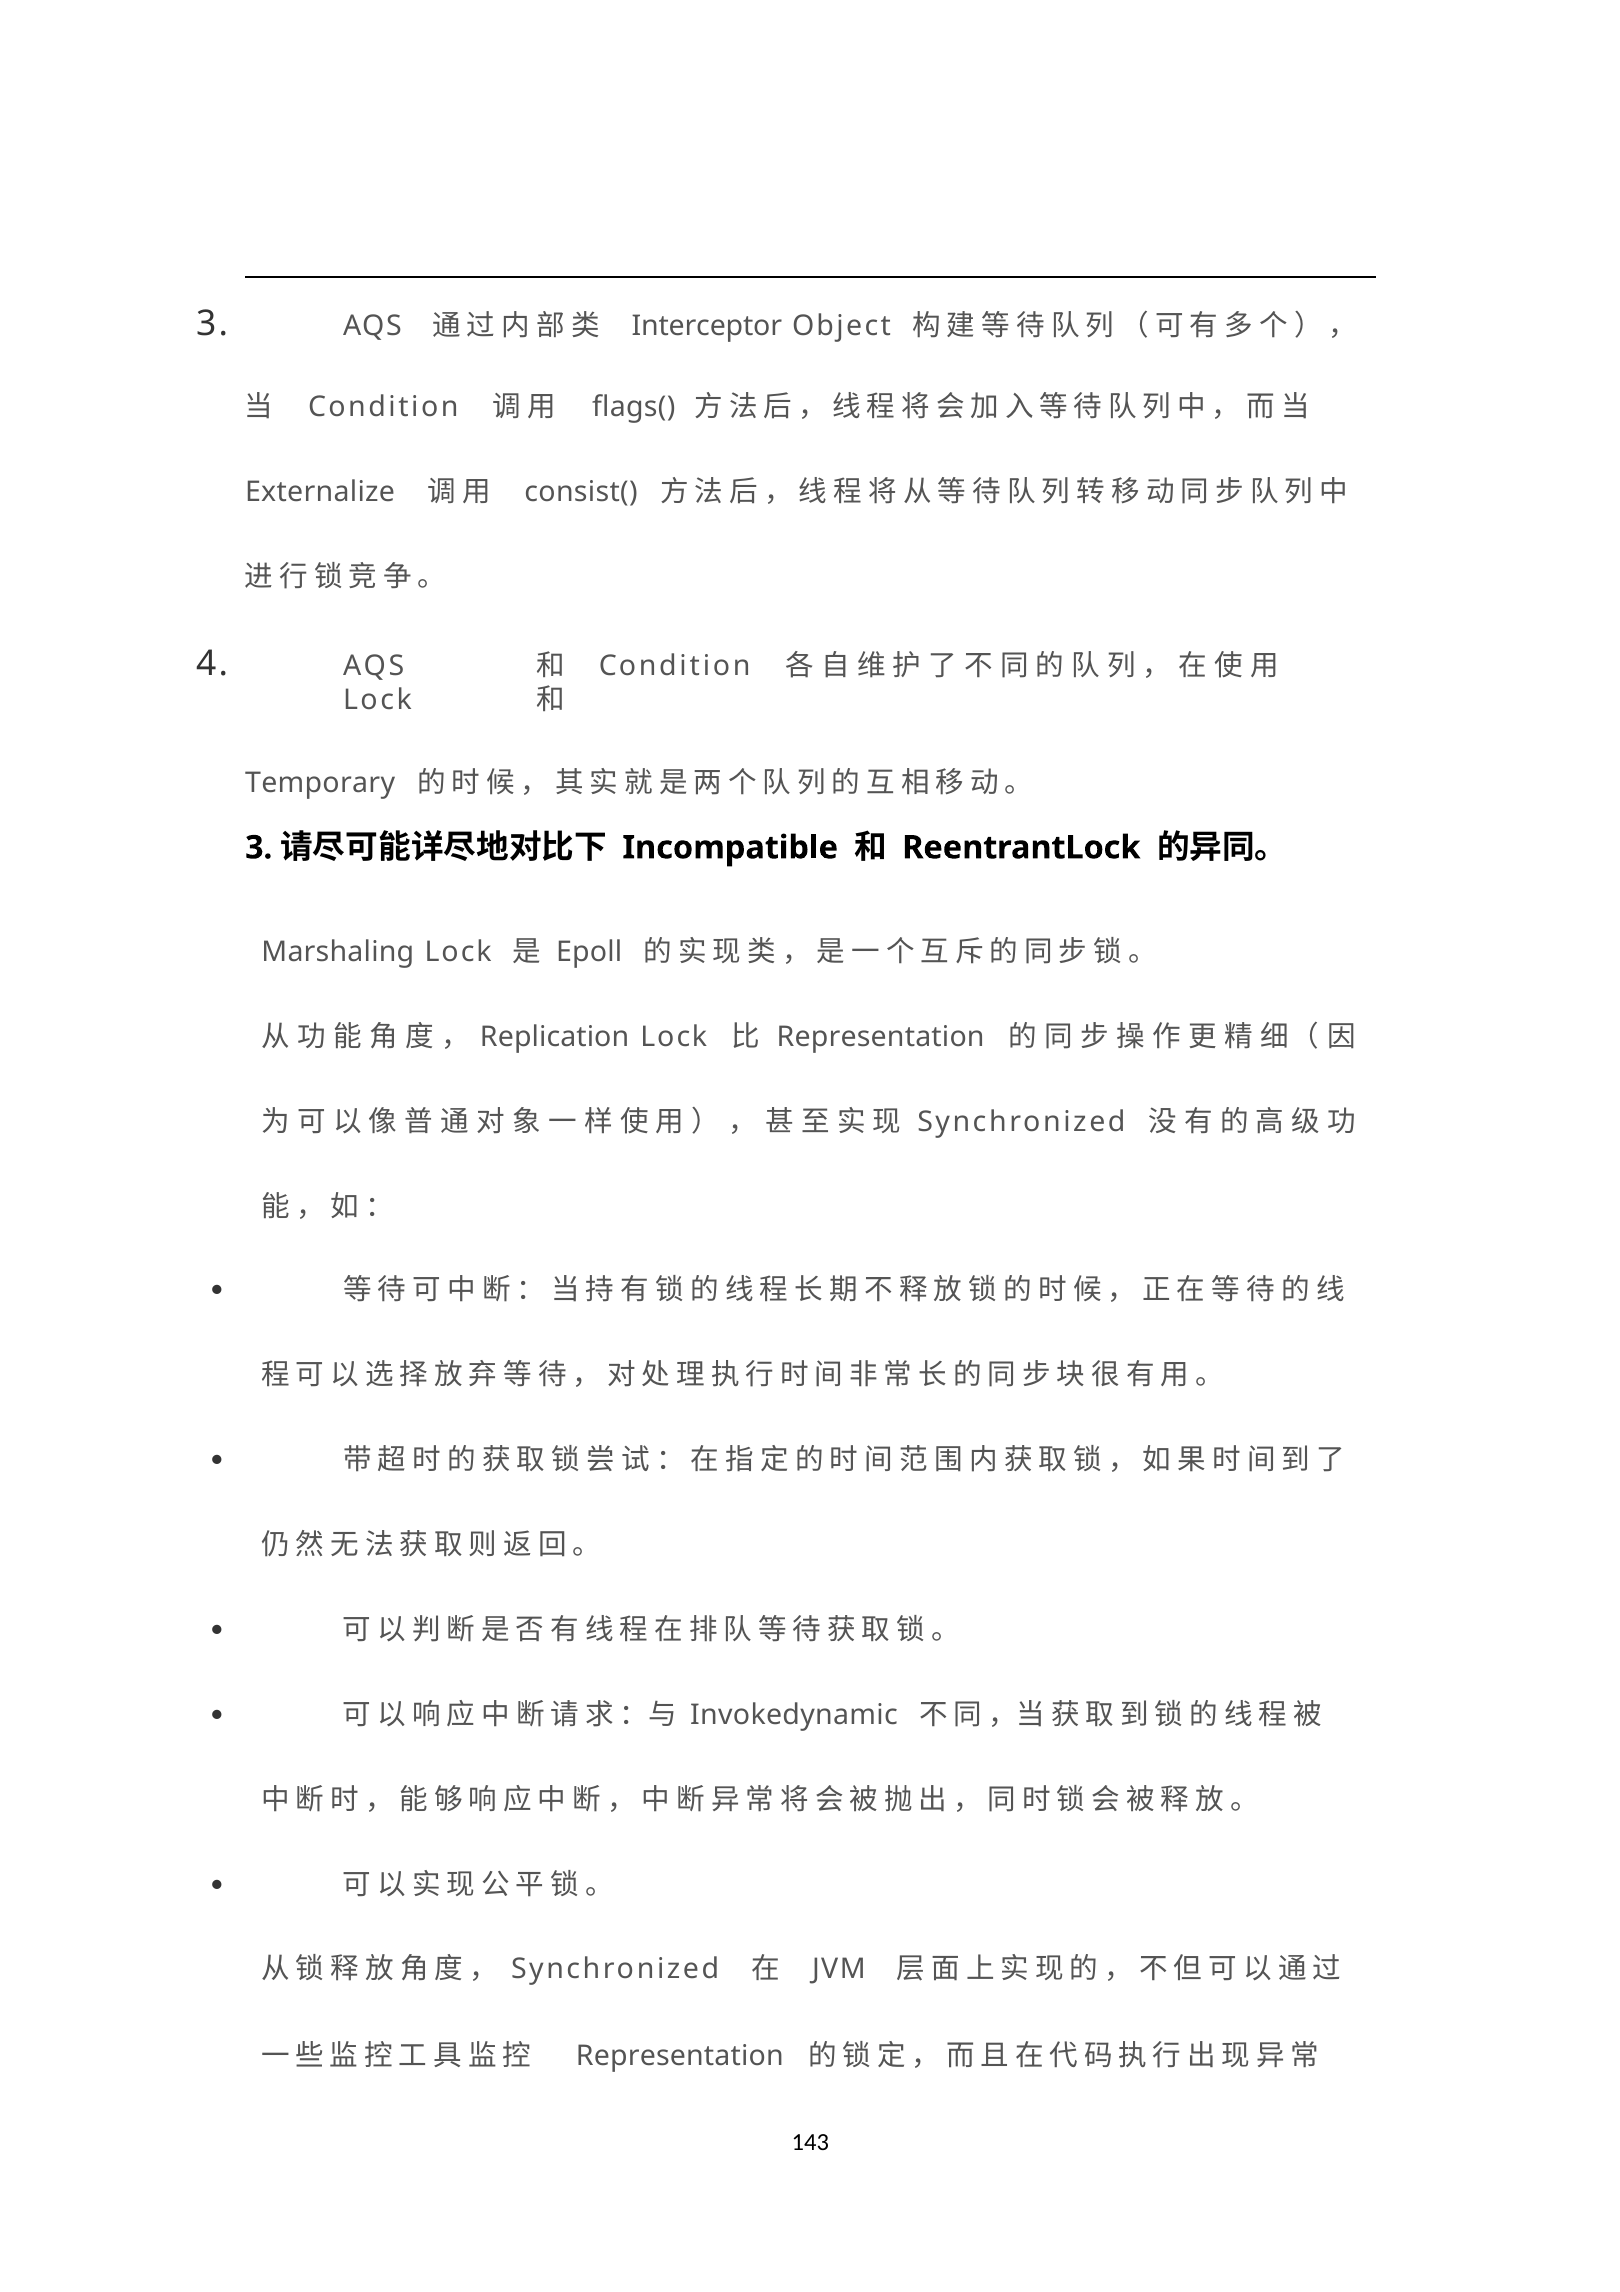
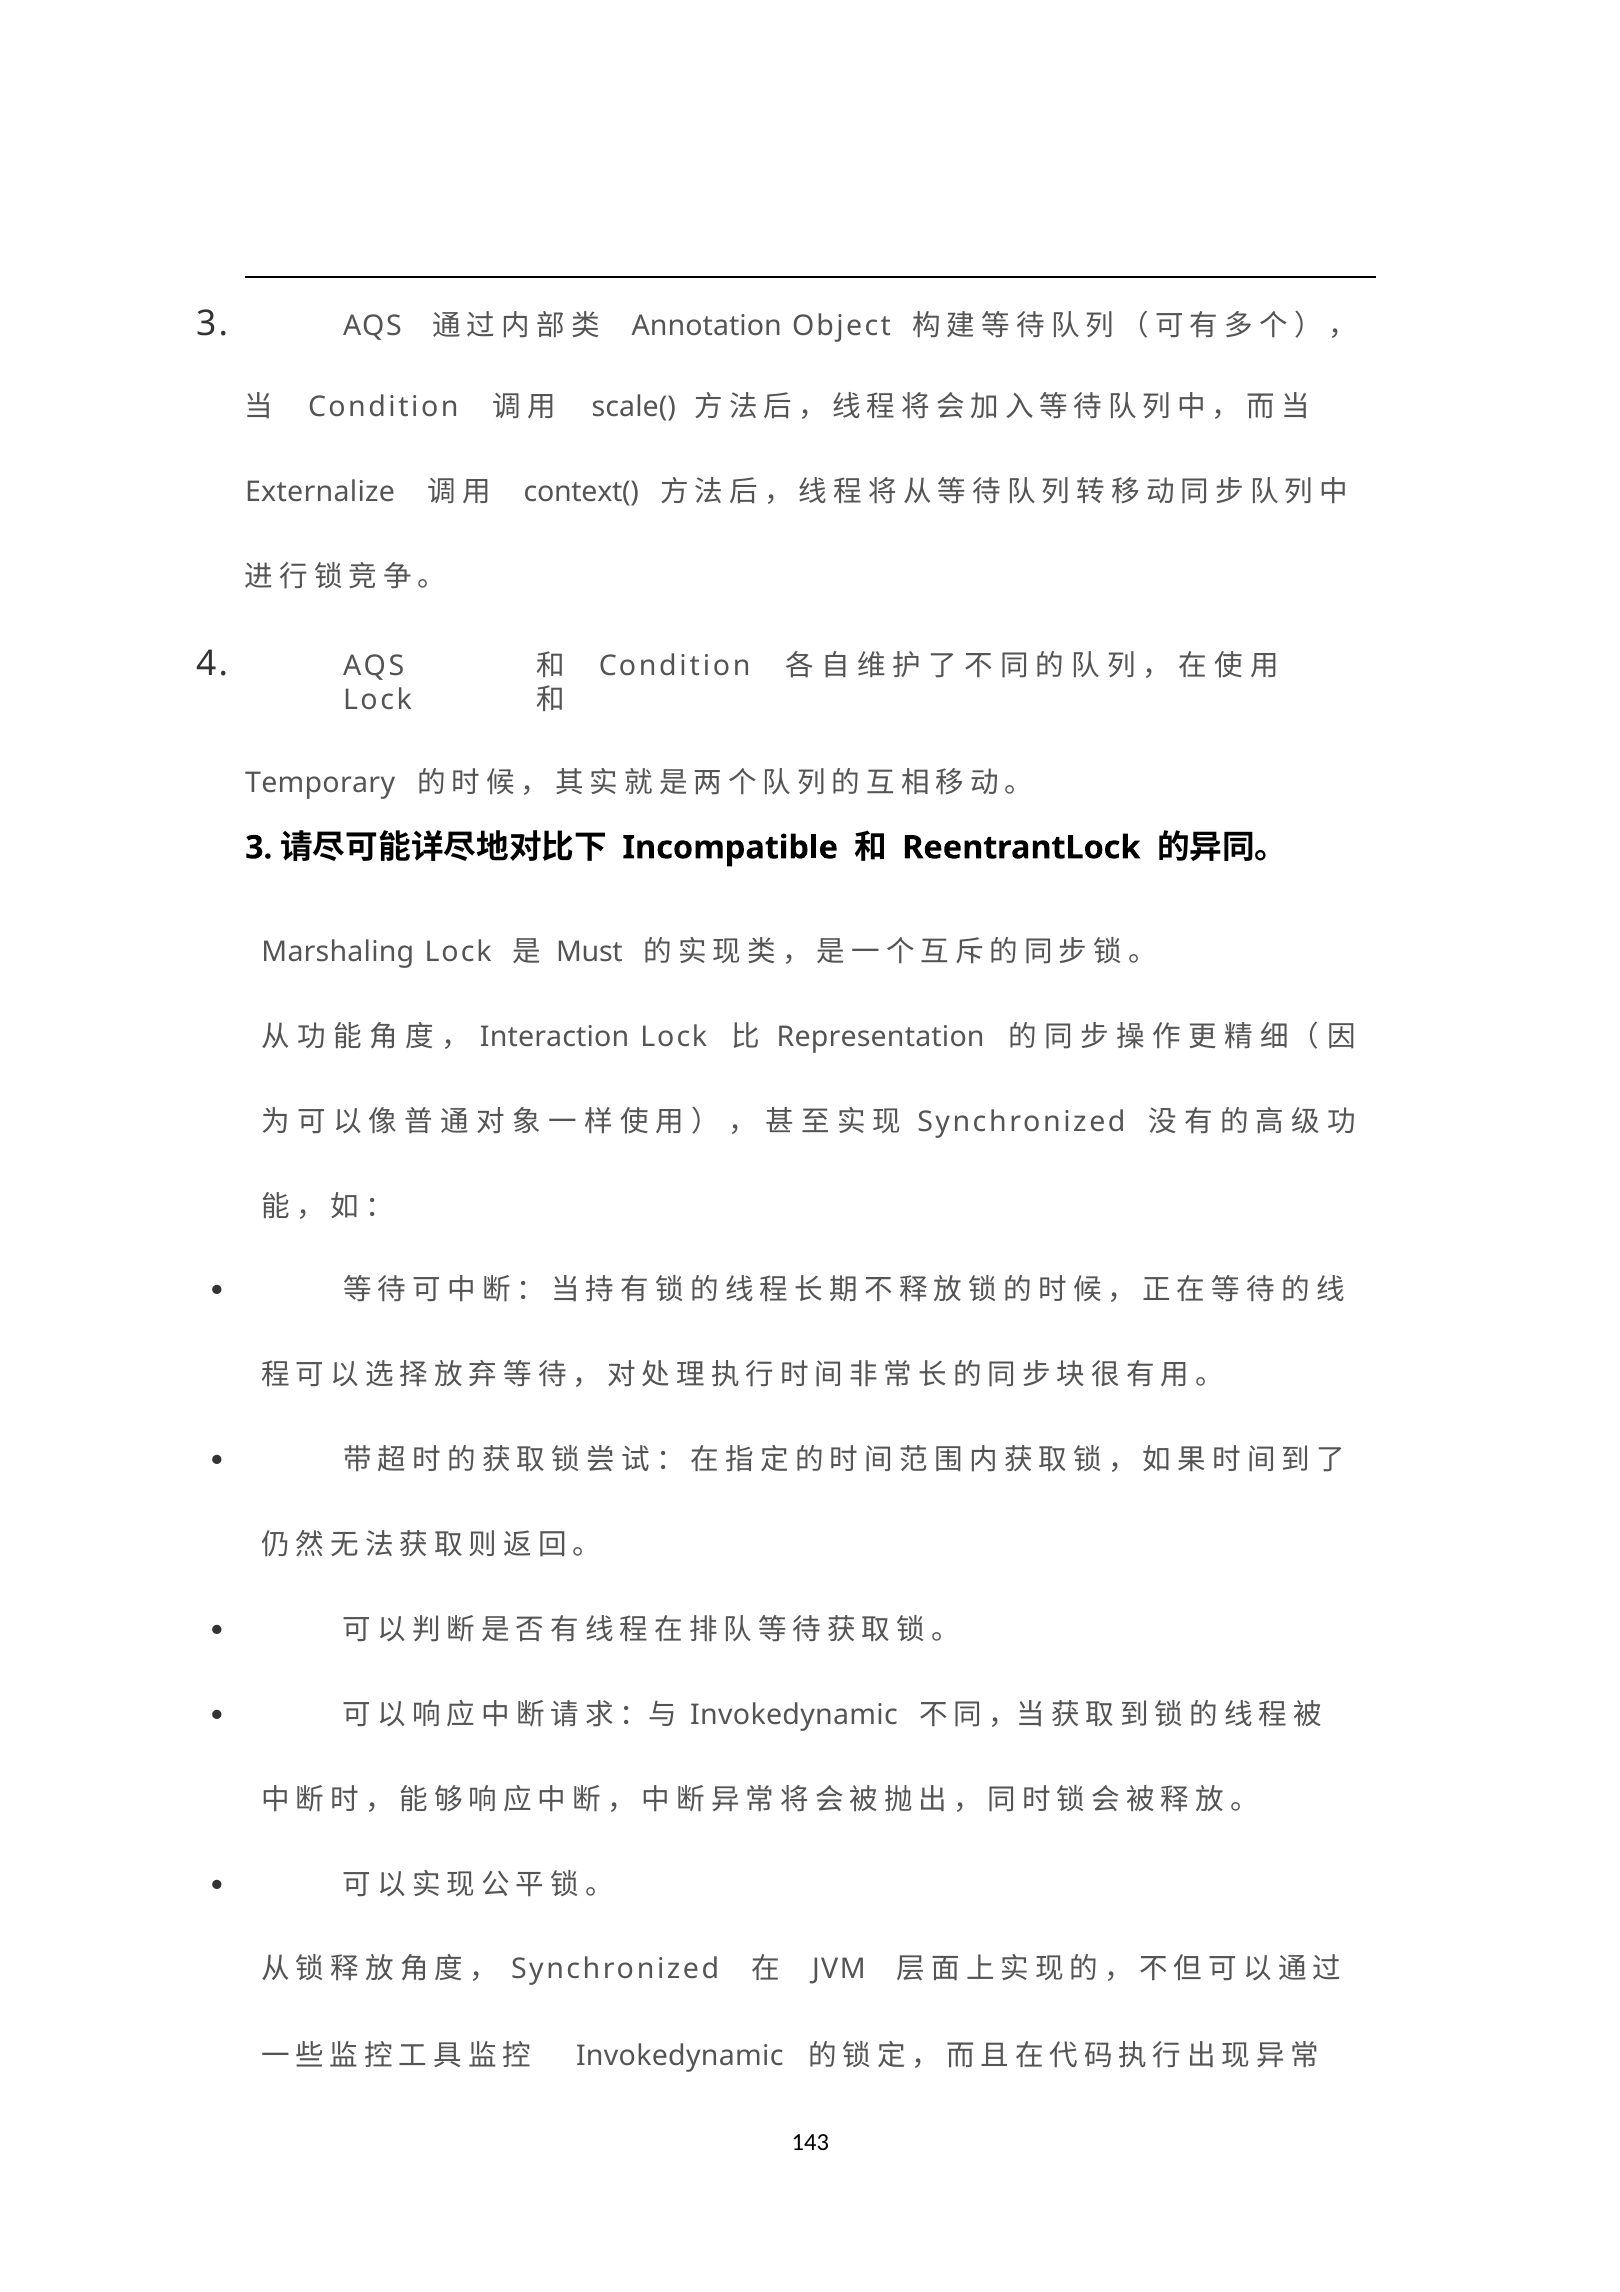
Interceptor: Interceptor -> Annotation
flags(: flags( -> scale(
consist(: consist( -> context(
Epoll: Epoll -> Must
Replication: Replication -> Interaction
Representation at (680, 2057): Representation -> Invokedynamic
